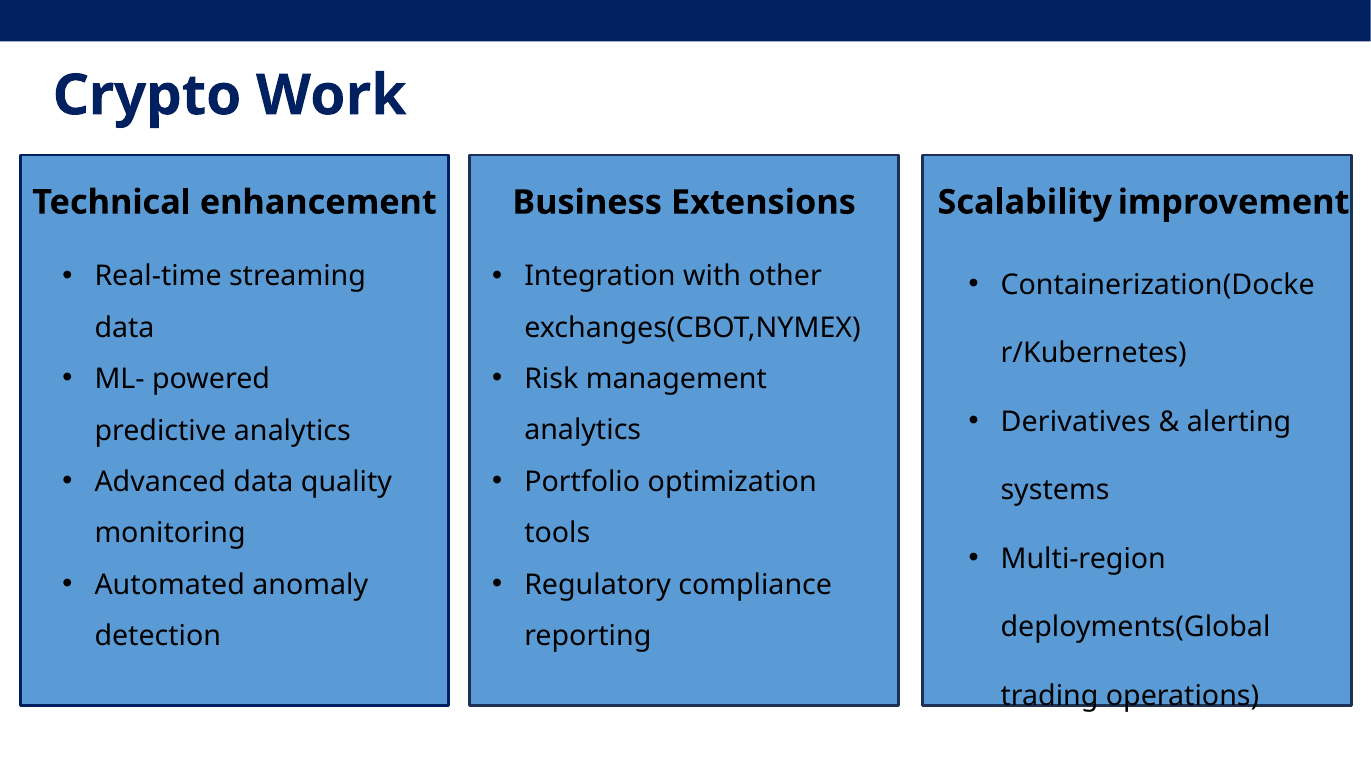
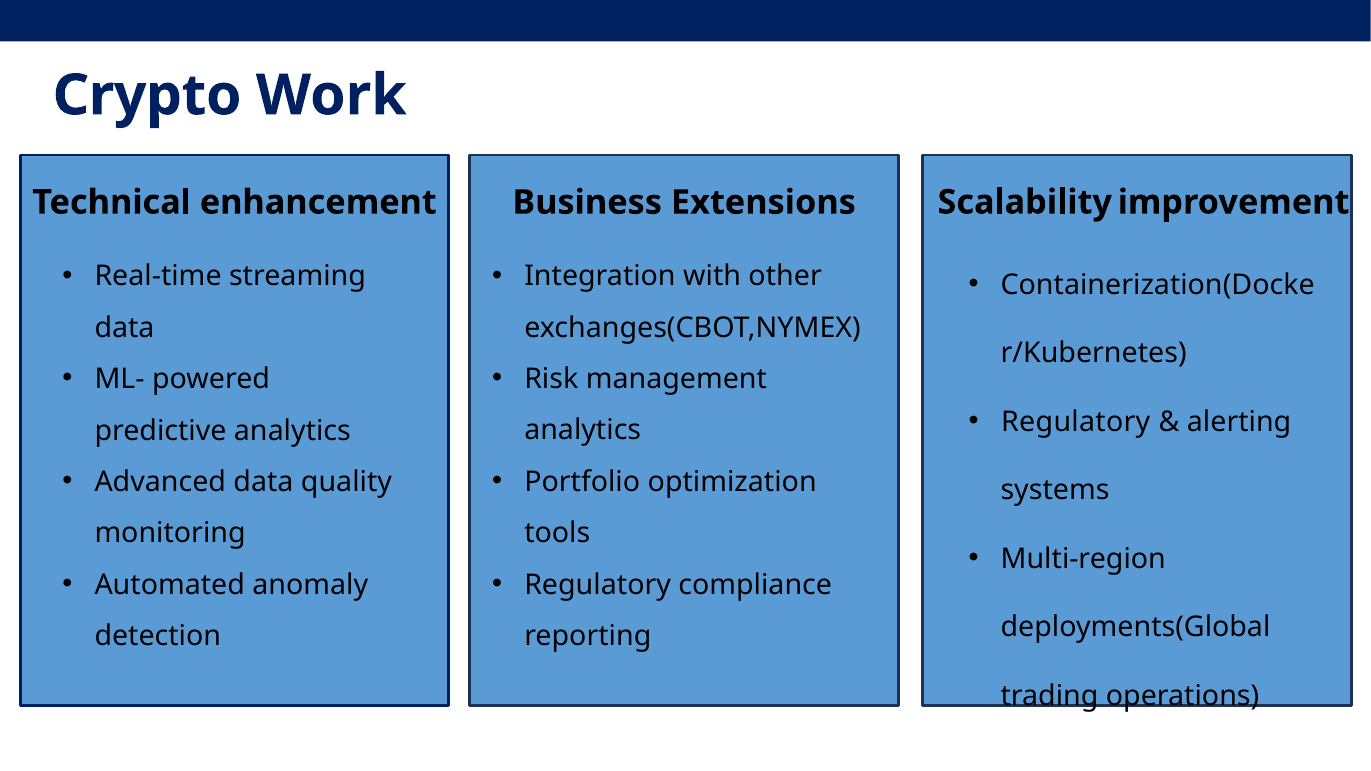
Derivatives at (1076, 422): Derivatives -> Regulatory
